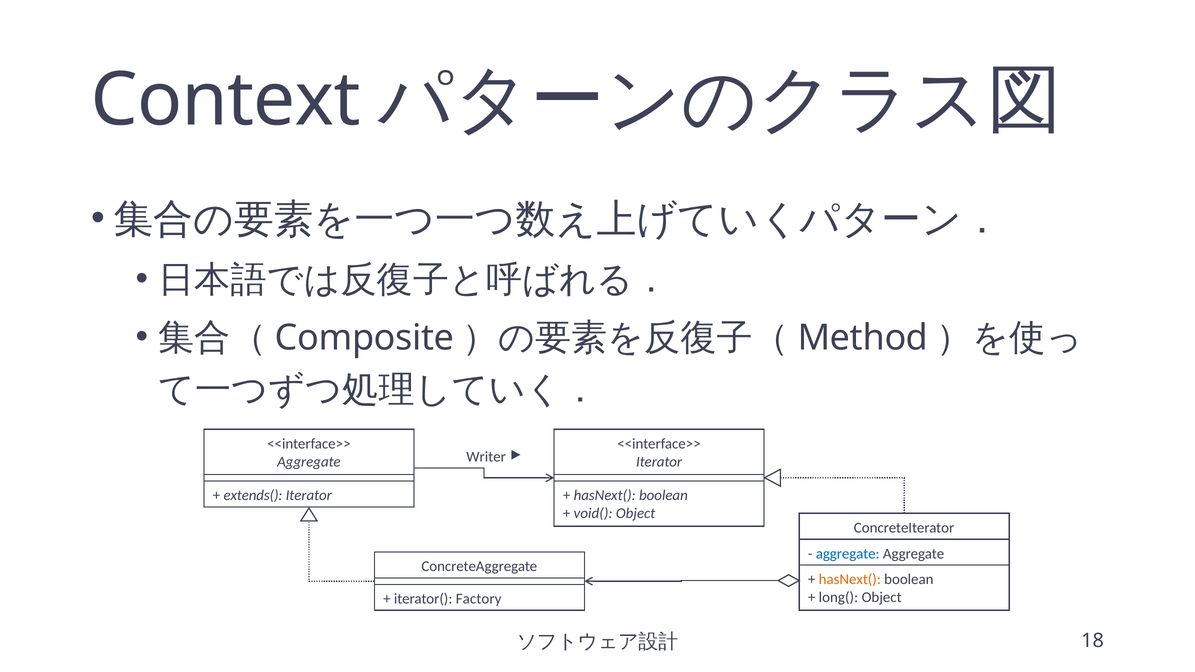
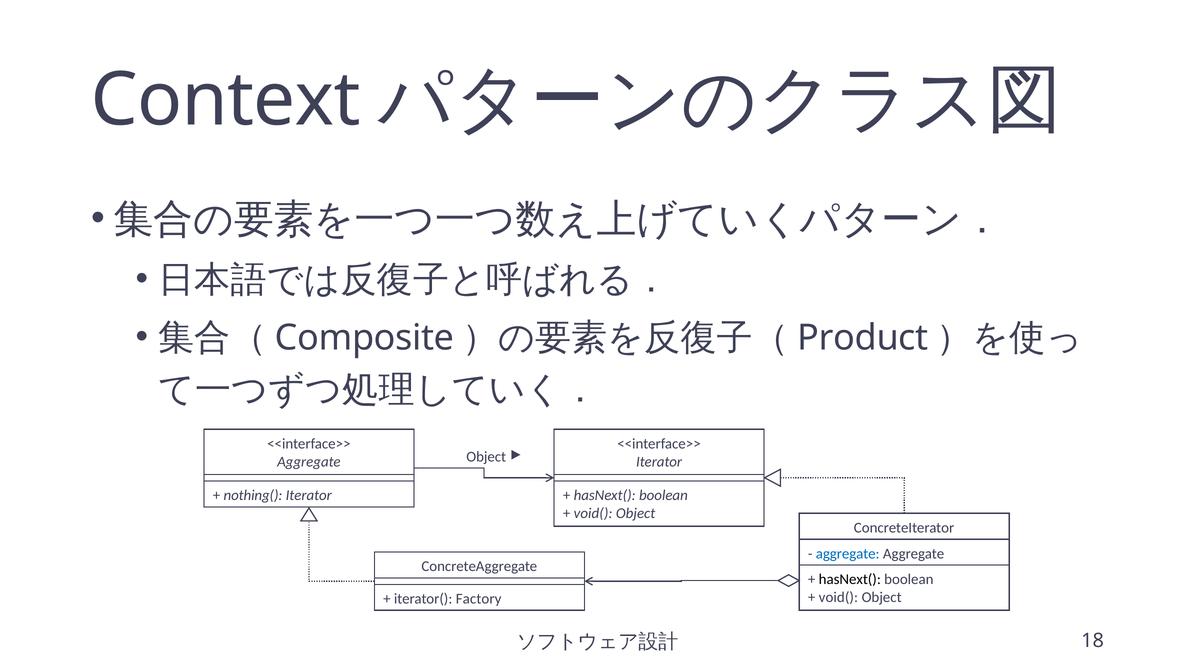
Method: Method -> Product
Writer at (486, 457): Writer -> Object
extends(: extends( -> nothing(
hasNext( at (850, 580) colour: orange -> black
long( at (838, 597): long( -> void(
